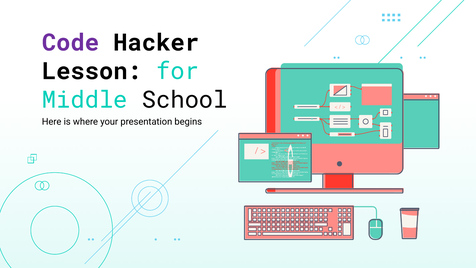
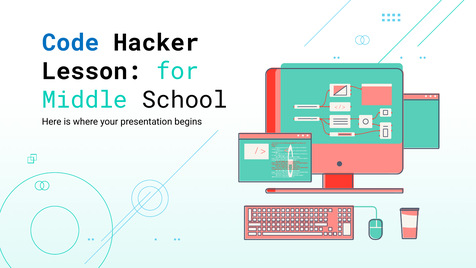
Code colour: purple -> blue
